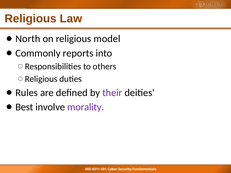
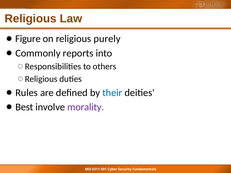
North: North -> Figure
model: model -> purely
their colour: purple -> blue
